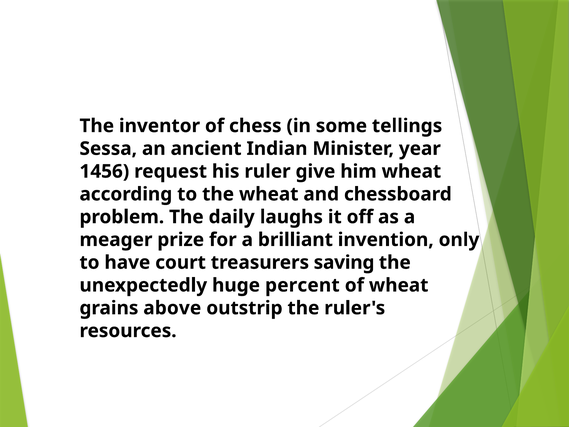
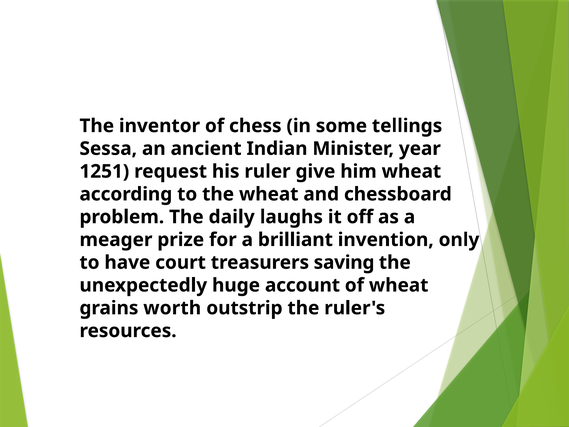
1456: 1456 -> 1251
percent: percent -> account
above: above -> worth
